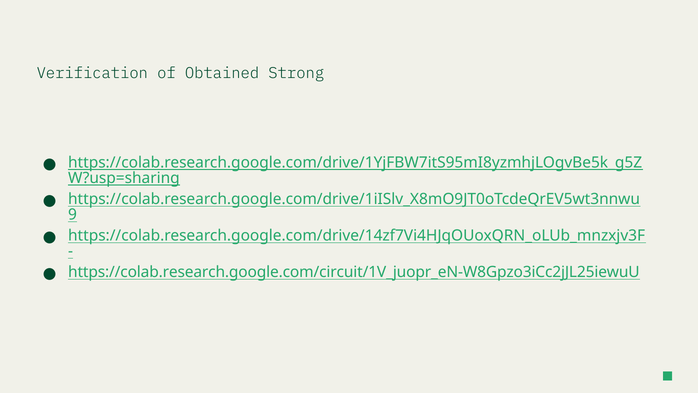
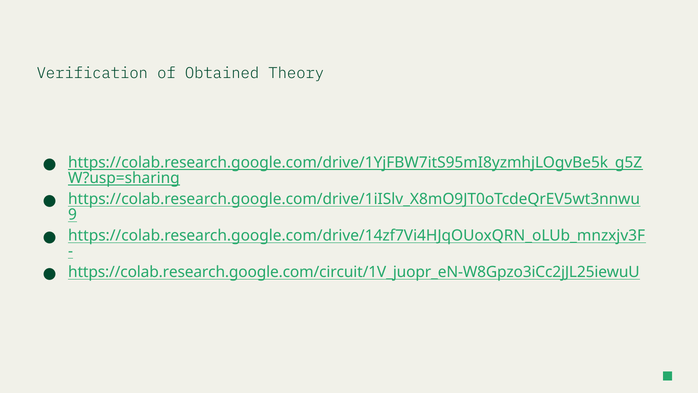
Strong: Strong -> Theory
